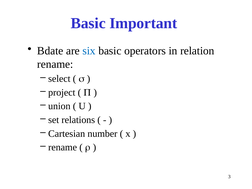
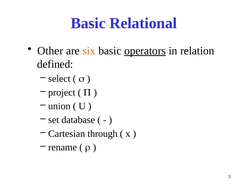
Important: Important -> Relational
Bdate: Bdate -> Other
six colour: blue -> orange
operators underline: none -> present
rename at (55, 64): rename -> defined
relations: relations -> database
number: number -> through
